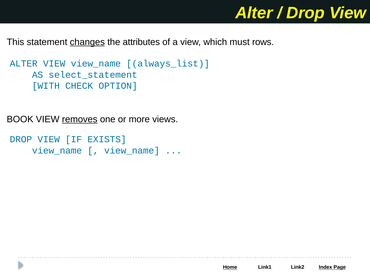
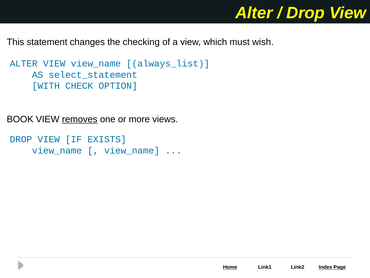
changes underline: present -> none
attributes: attributes -> checking
rows: rows -> wish
